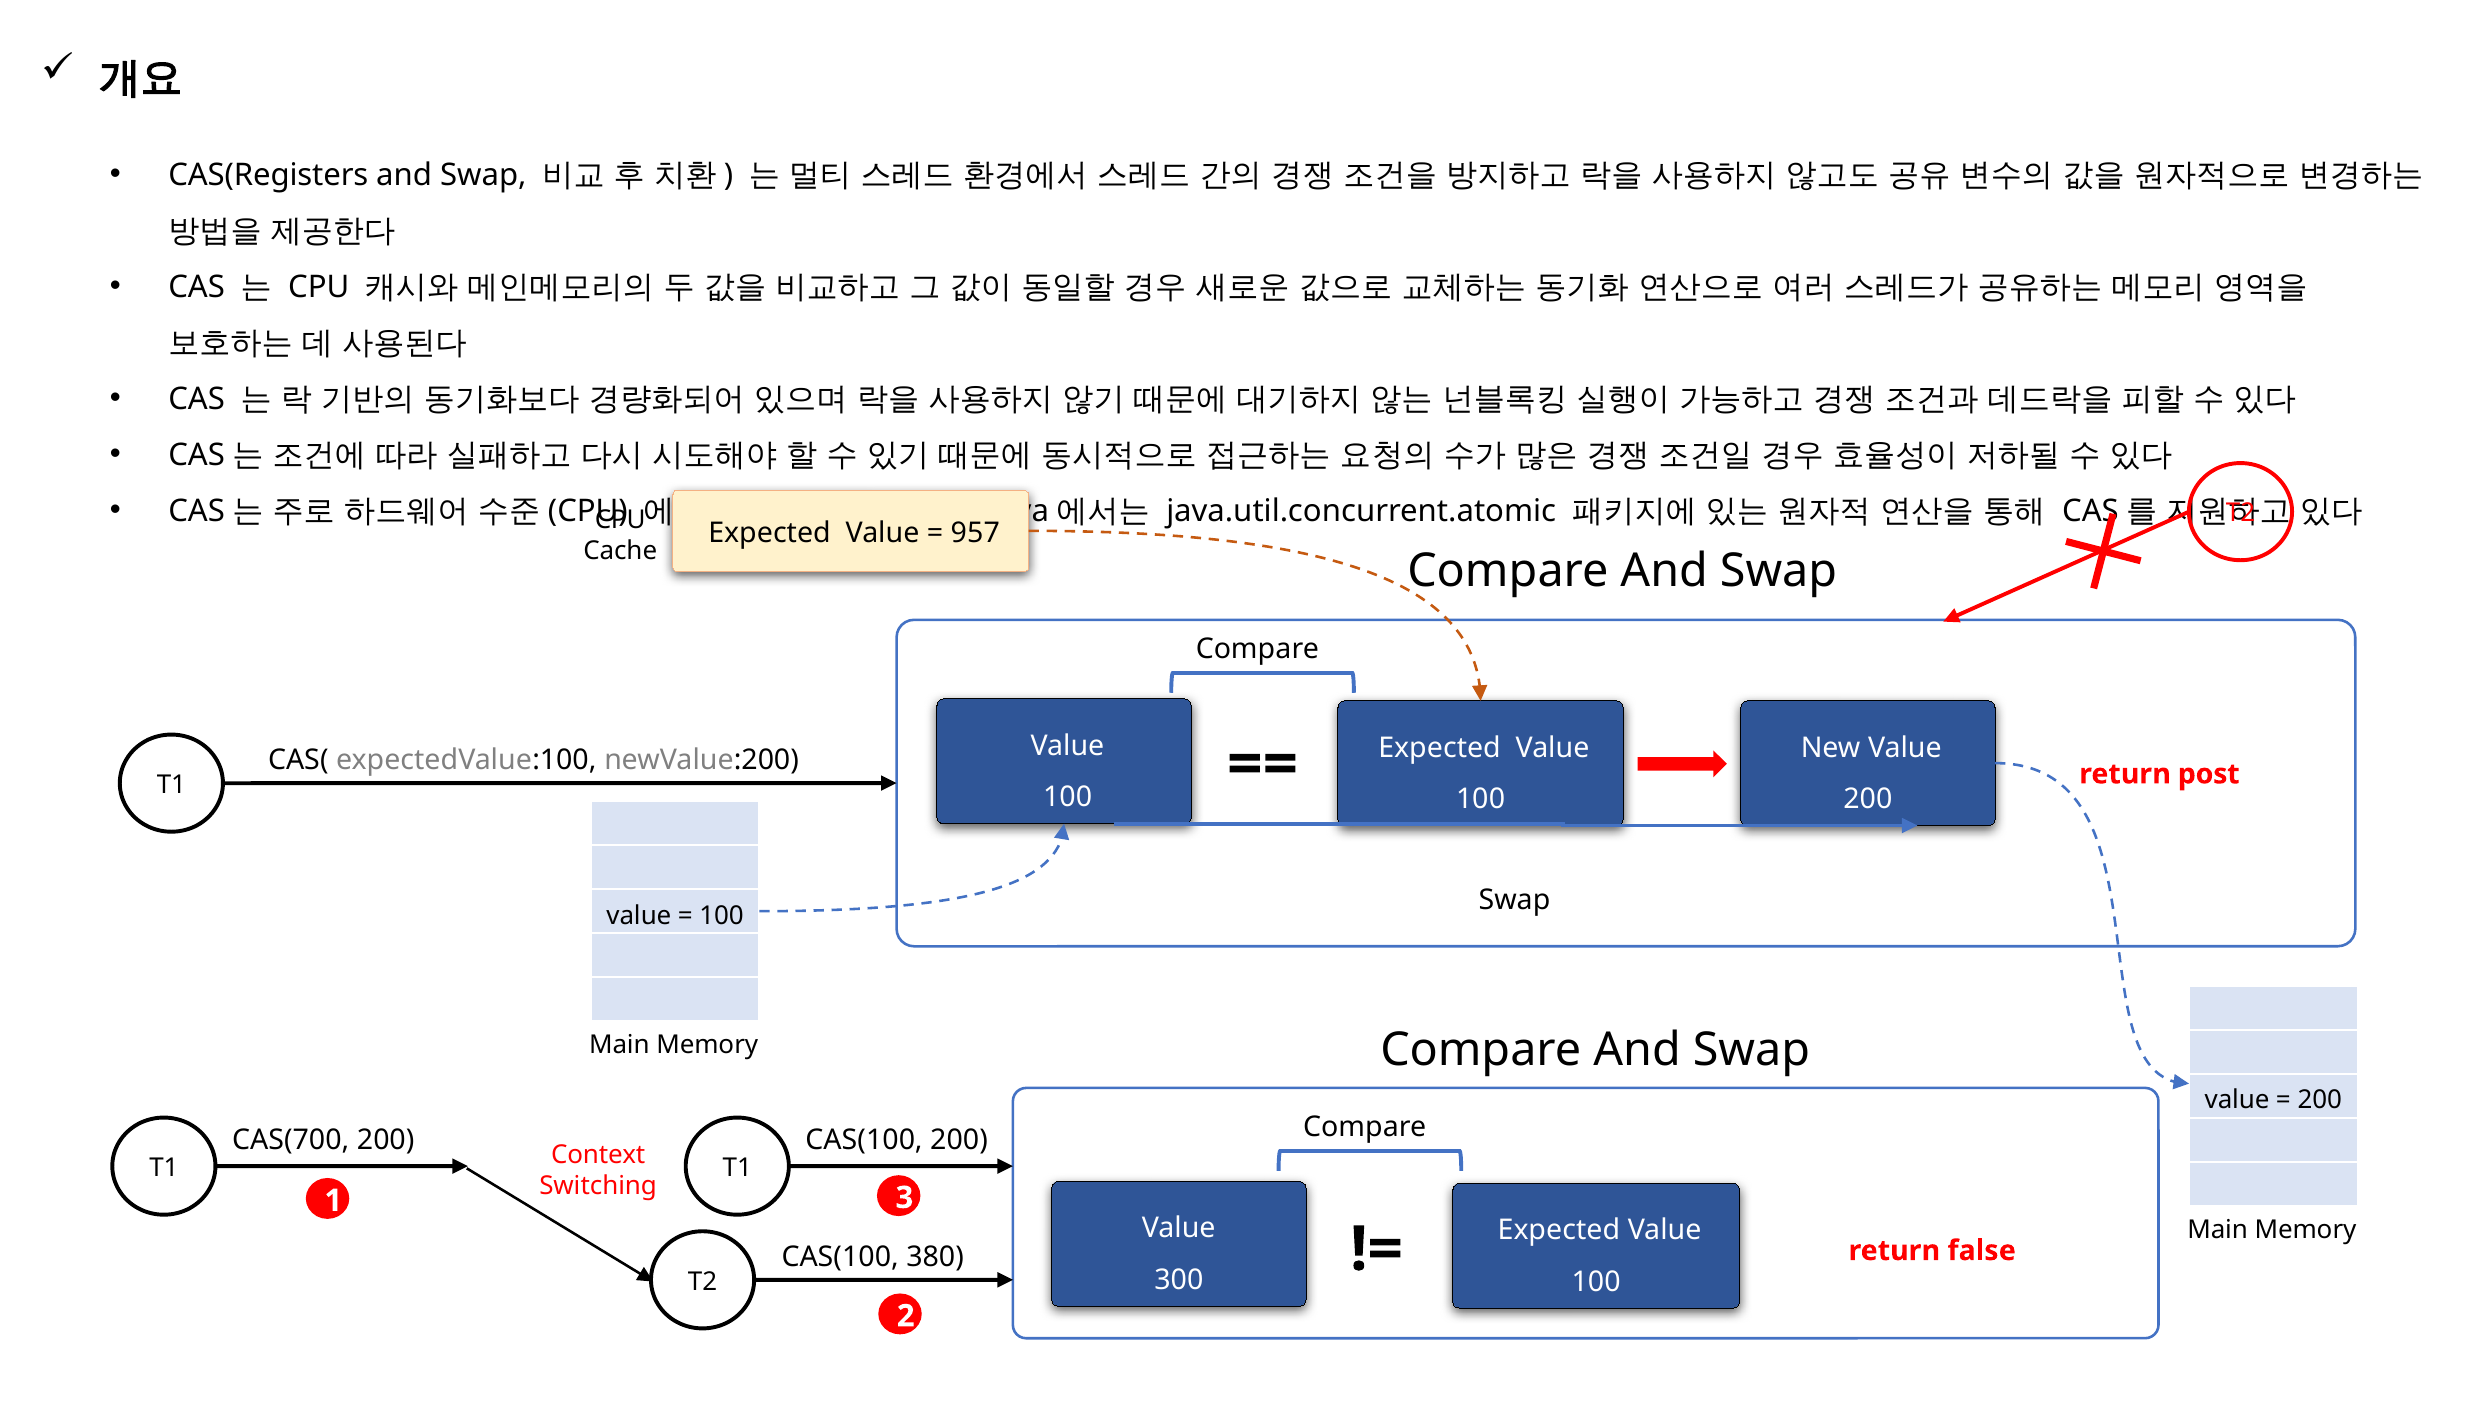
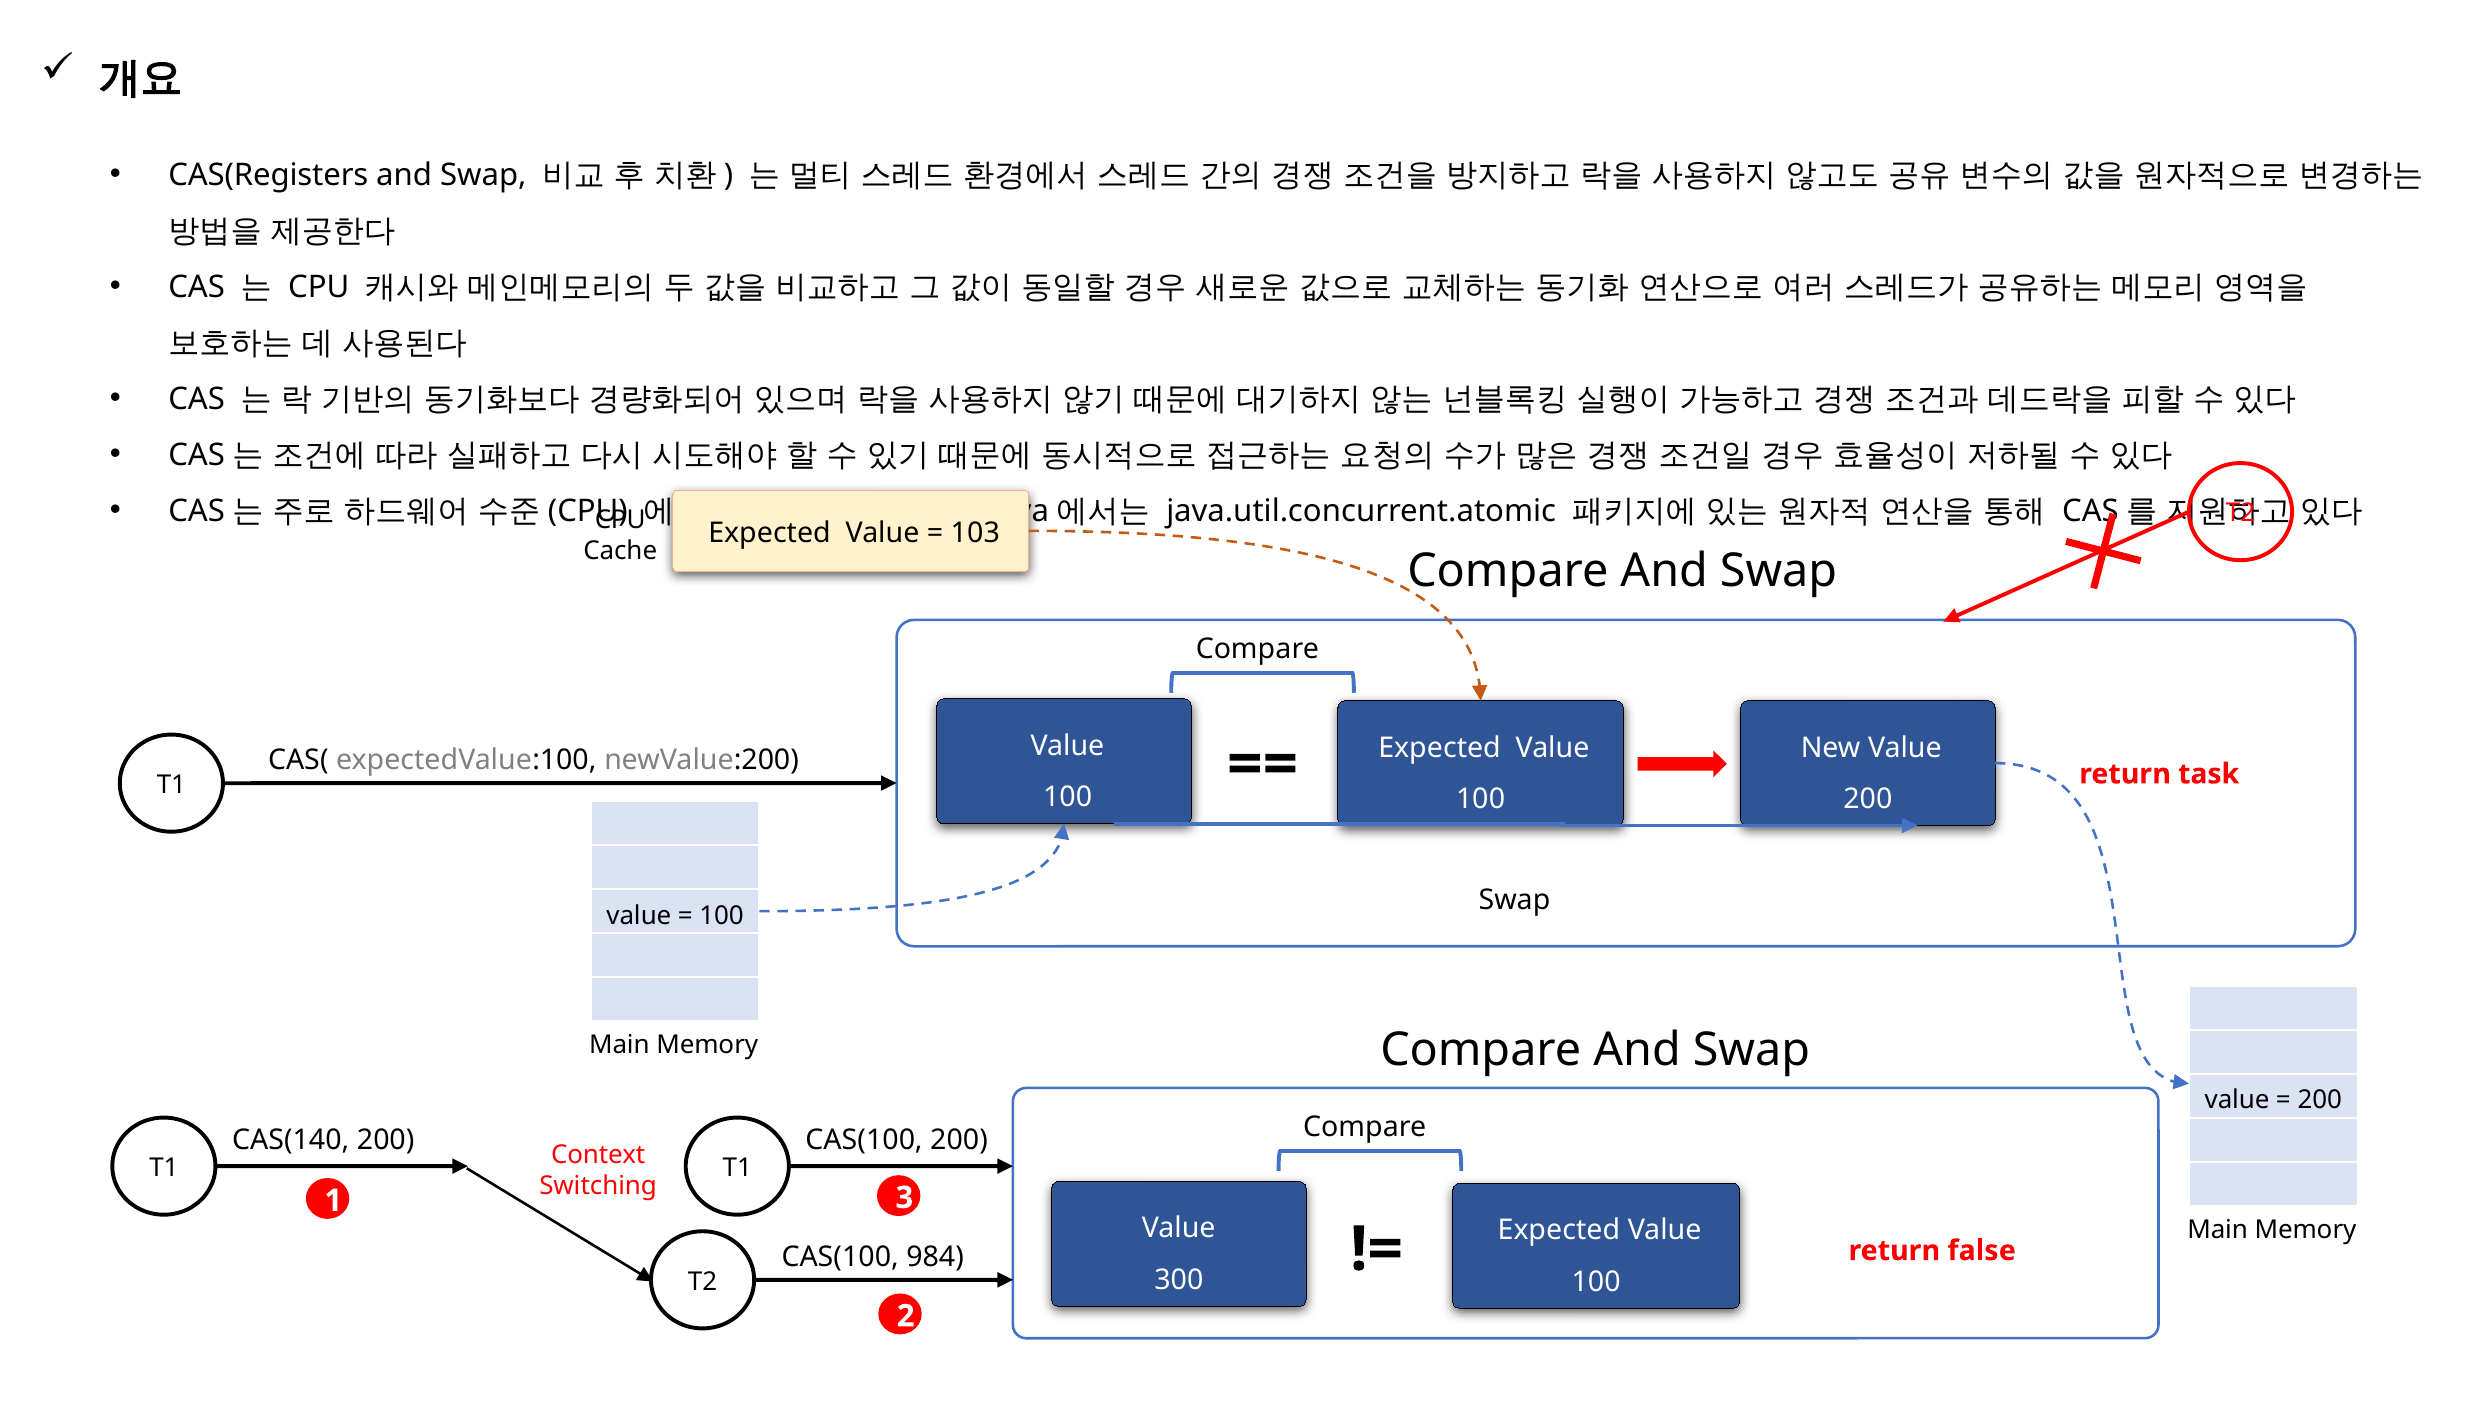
957: 957 -> 103
post: post -> task
CAS(700: CAS(700 -> CAS(140
380: 380 -> 984
